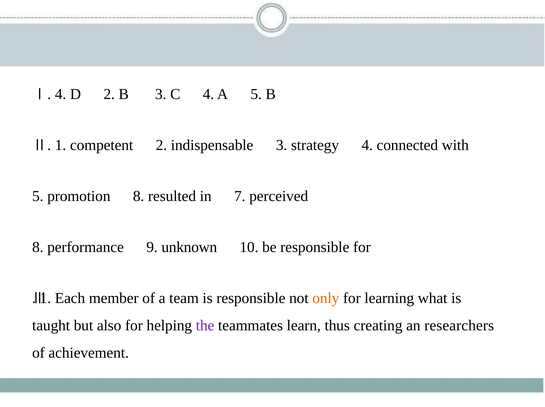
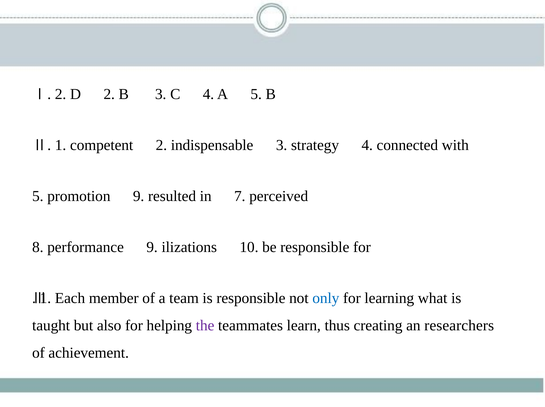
Ⅰ 4: 4 -> 2
promotion 8: 8 -> 9
unknown: unknown -> ilizations
only colour: orange -> blue
